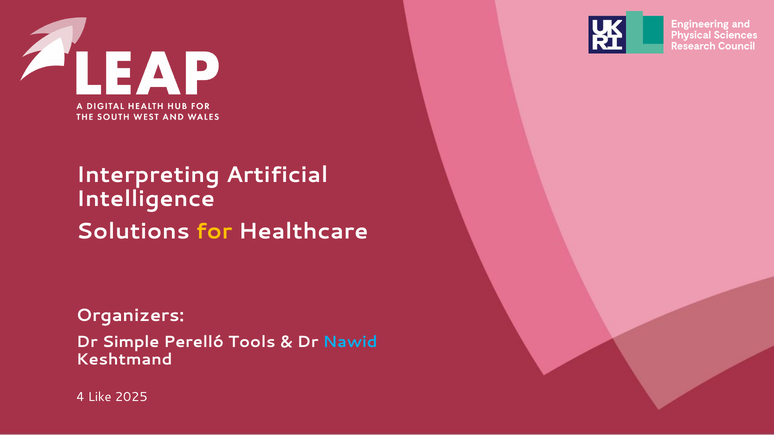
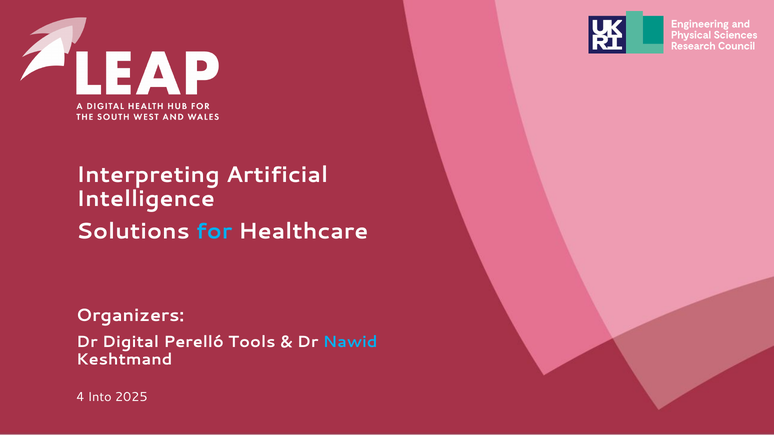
for colour: yellow -> light blue
Simple: Simple -> Digital
Like: Like -> Into
